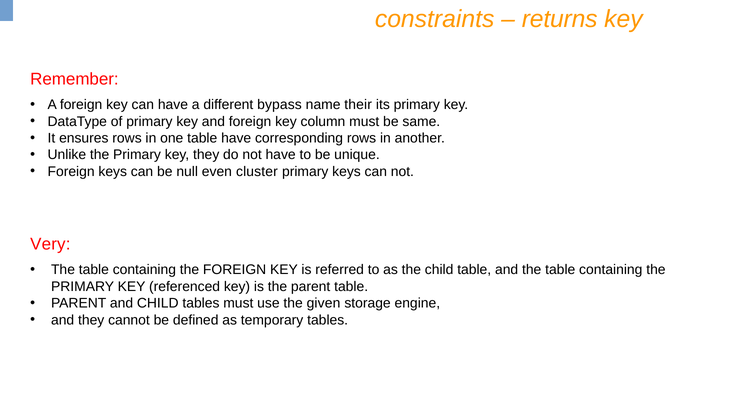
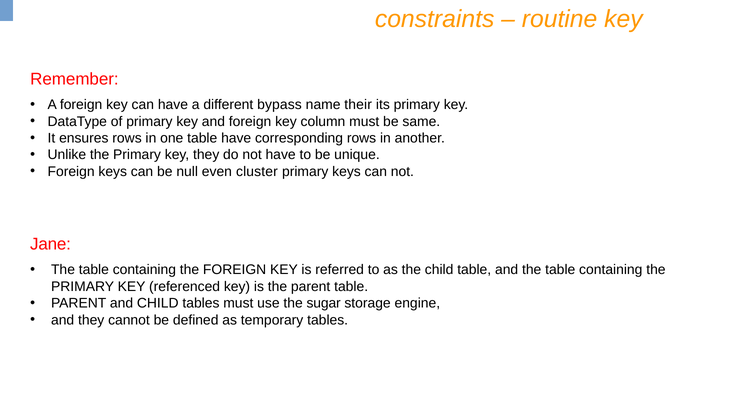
returns: returns -> routine
Very: Very -> Jane
given: given -> sugar
